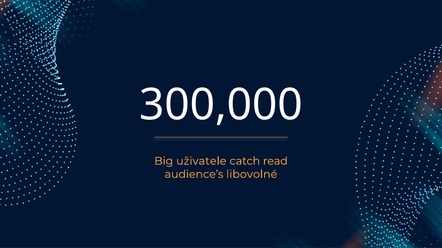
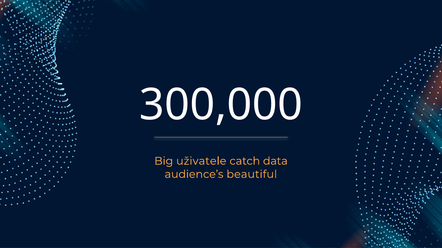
read: read -> data
libovolné: libovolné -> beautiful
